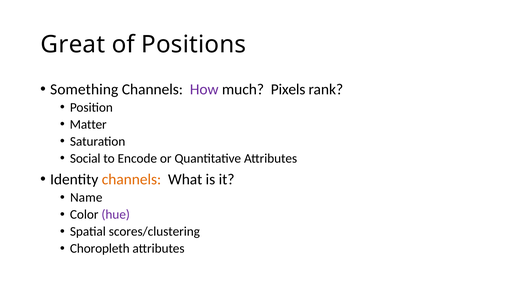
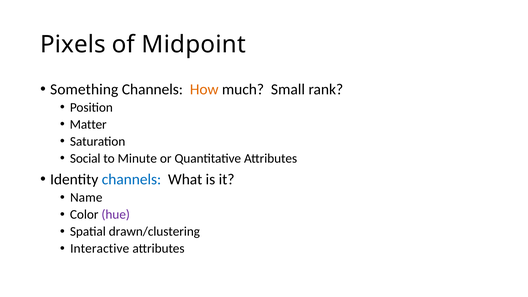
Great: Great -> Pixels
Positions: Positions -> Midpoint
How colour: purple -> orange
Pixels: Pixels -> Small
Encode: Encode -> Minute
channels at (131, 179) colour: orange -> blue
scores/clustering: scores/clustering -> drawn/clustering
Choropleth: Choropleth -> Interactive
